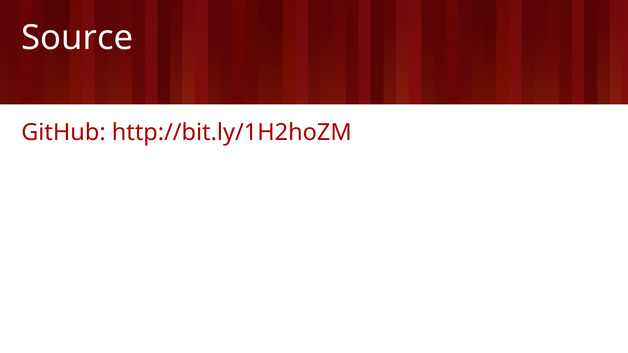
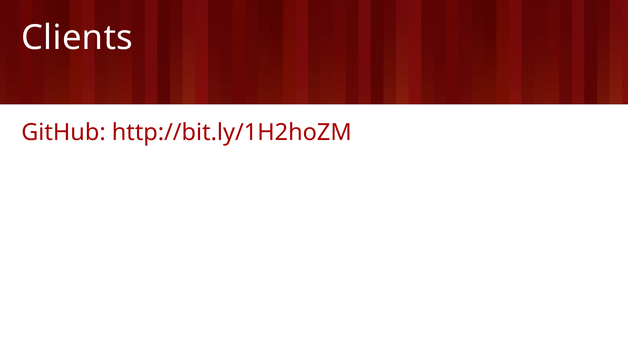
Source: Source -> Clients
